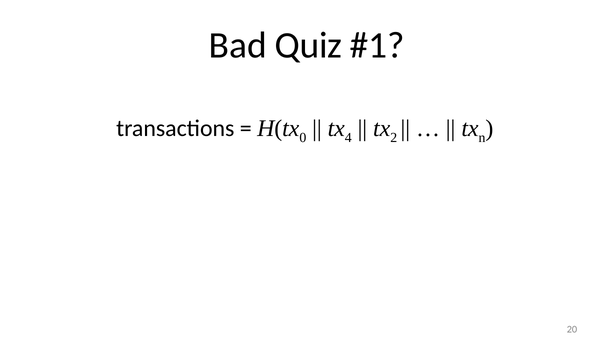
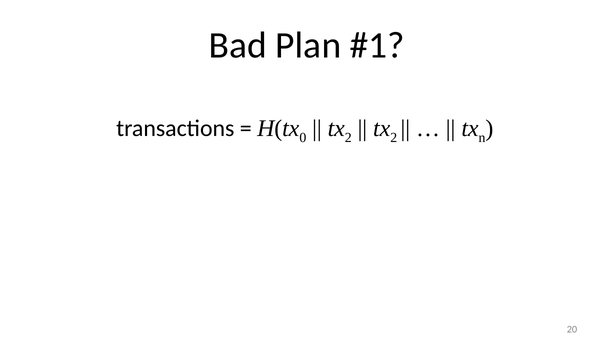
Quiz: Quiz -> Plan
4 at (348, 138): 4 -> 2
